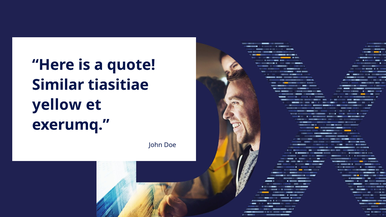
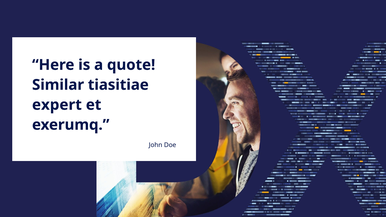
yellow: yellow -> expert
